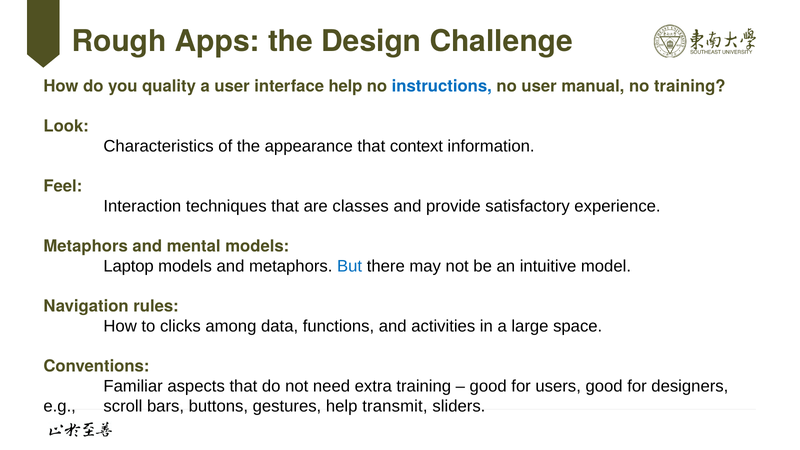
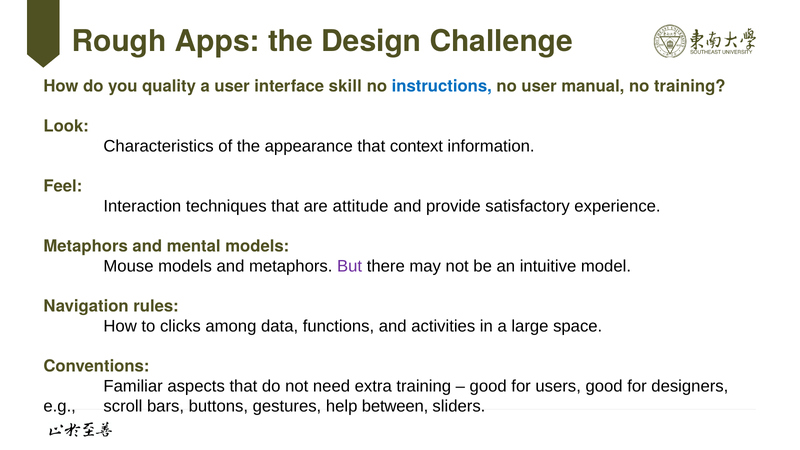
interface help: help -> skill
classes: classes -> attitude
Laptop: Laptop -> Mouse
But colour: blue -> purple
transmit: transmit -> between
